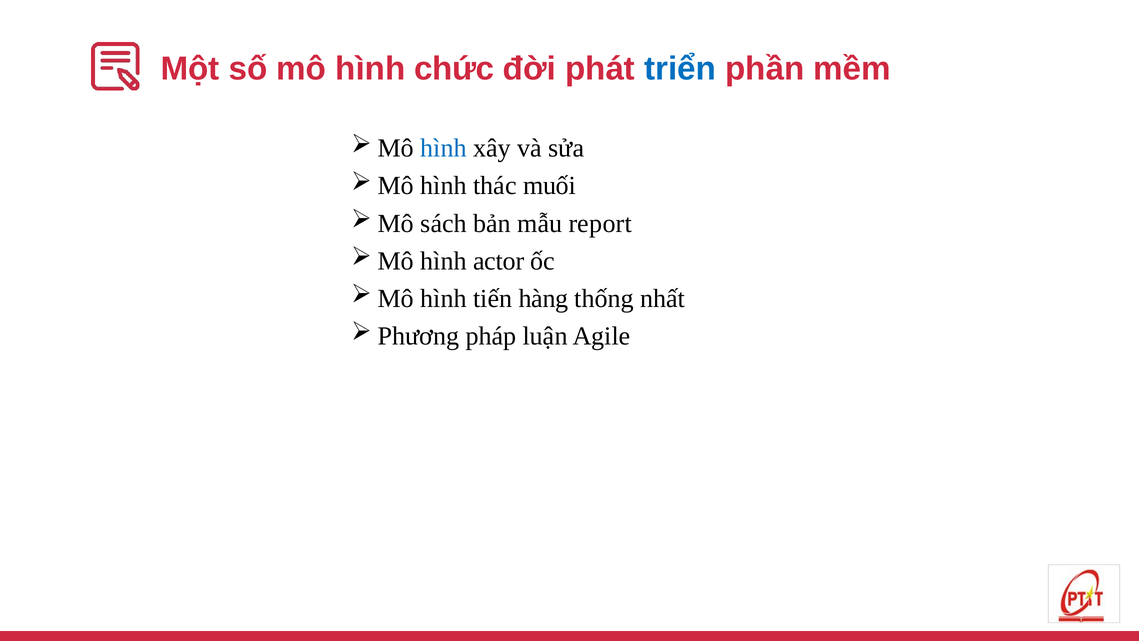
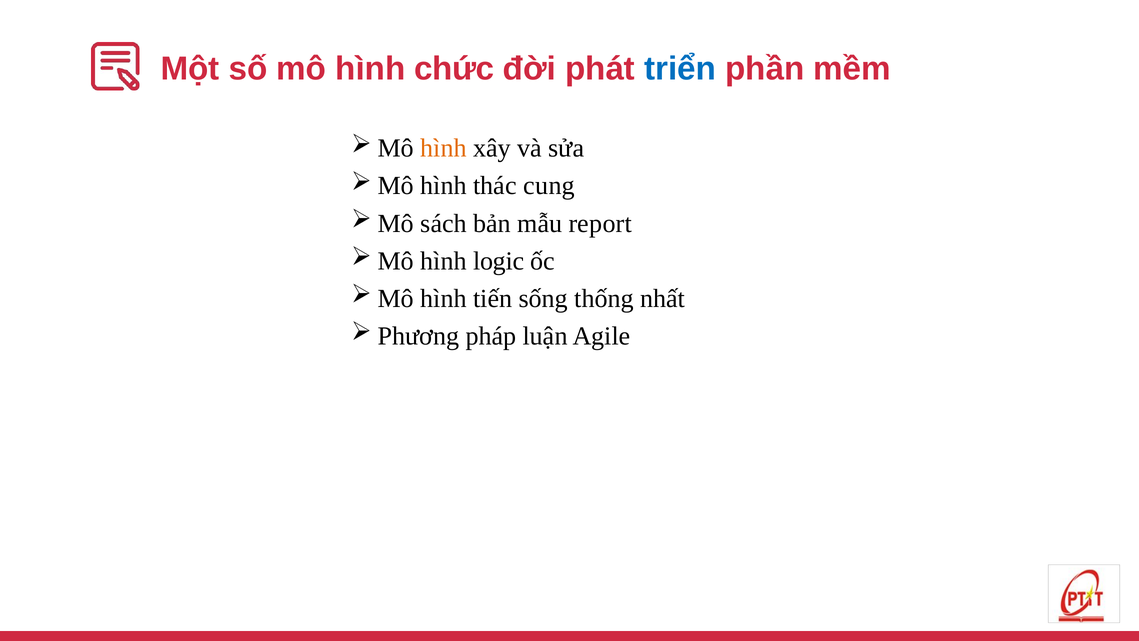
hình at (444, 148) colour: blue -> orange
muối: muối -> cung
actor: actor -> logic
hàng: hàng -> sống
